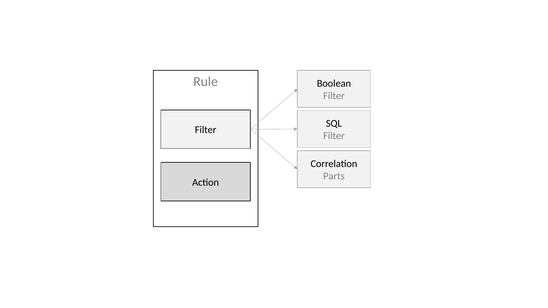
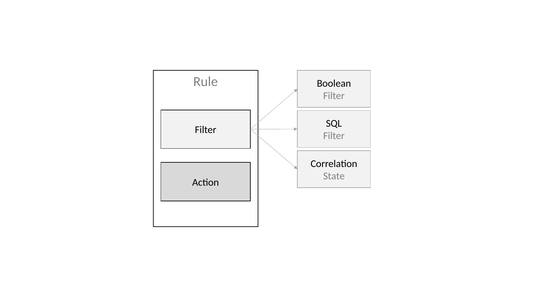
Parts: Parts -> State
